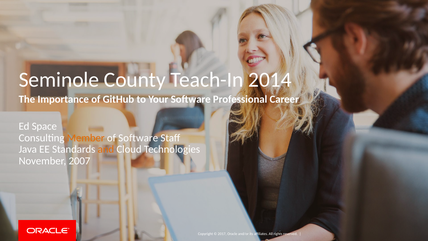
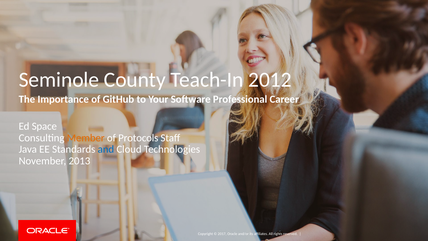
2014: 2014 -> 2012
of Software: Software -> Protocols
and colour: orange -> blue
2007: 2007 -> 2013
